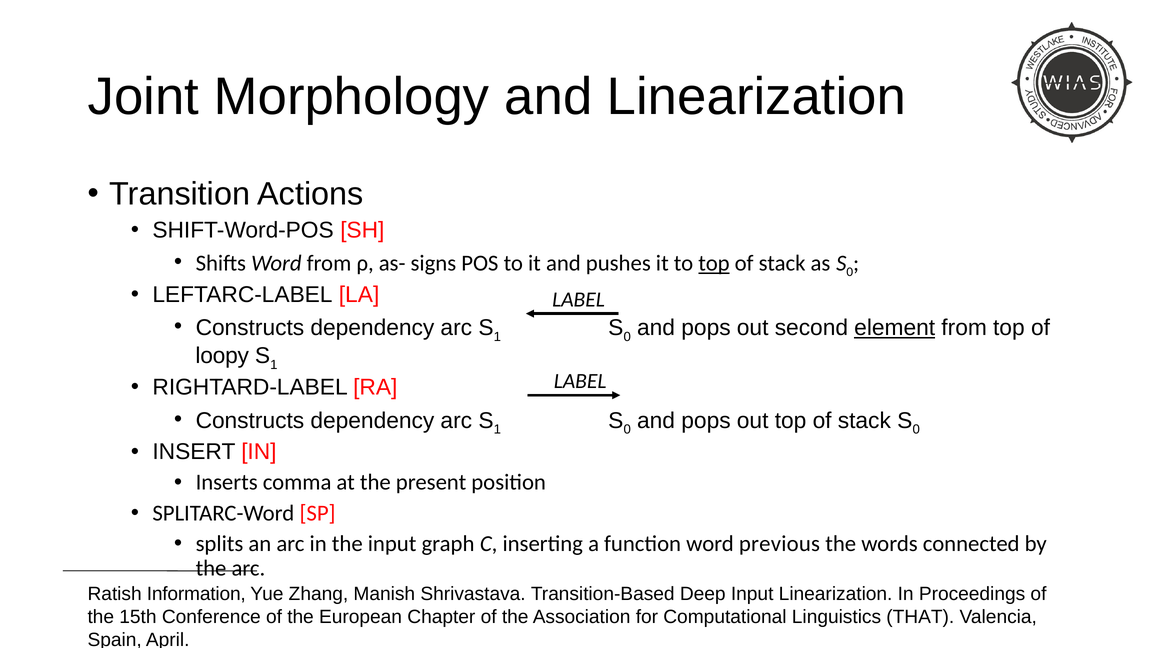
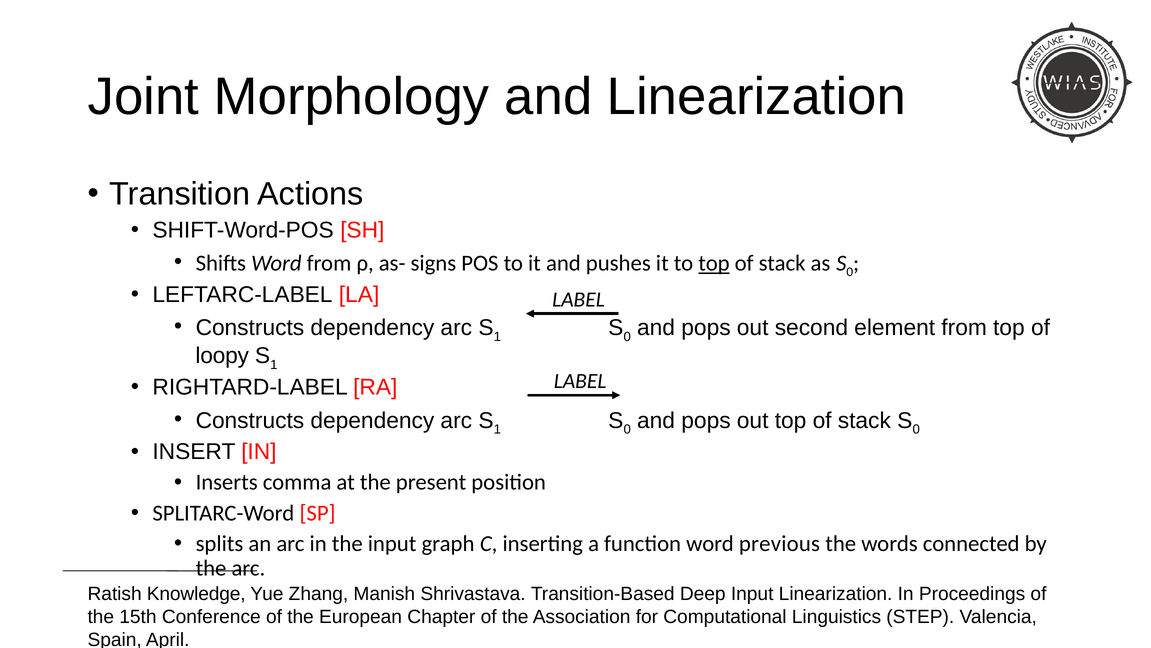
element underline: present -> none
Information: Information -> Knowledge
THAT: THAT -> STEP
